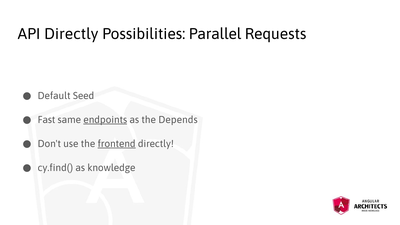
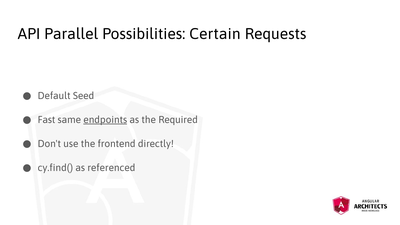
API Directly: Directly -> Parallel
Parallel: Parallel -> Certain
Depends: Depends -> Required
frontend underline: present -> none
knowledge: knowledge -> referenced
